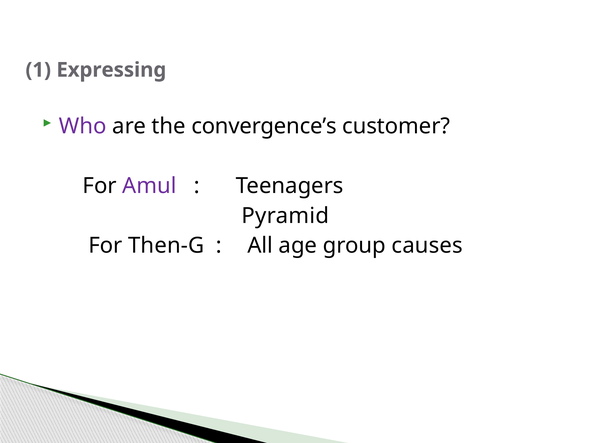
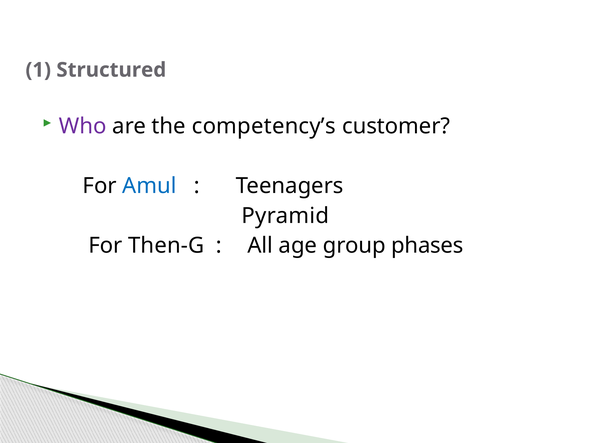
Expressing: Expressing -> Structured
convergence’s: convergence’s -> competency’s
Amul colour: purple -> blue
causes: causes -> phases
